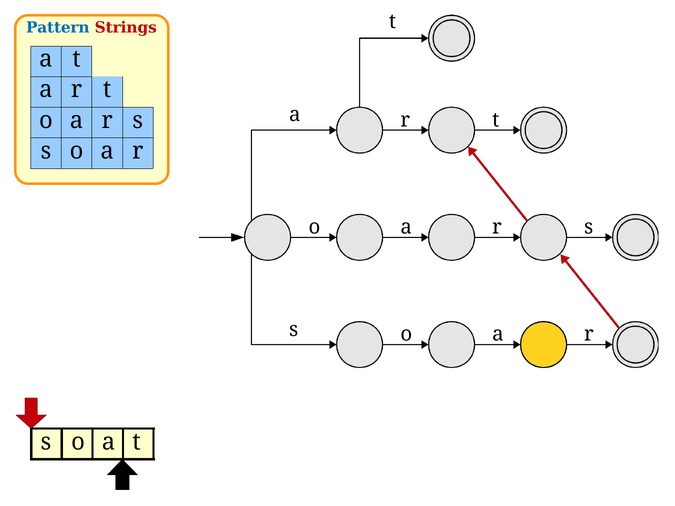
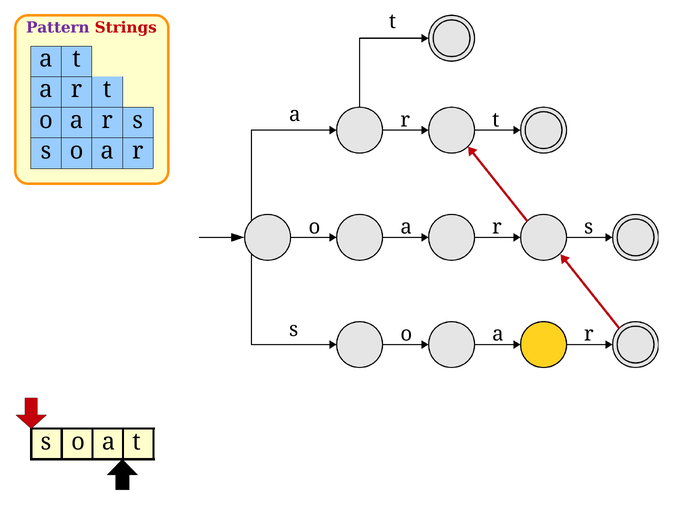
Pattern colour: blue -> purple
